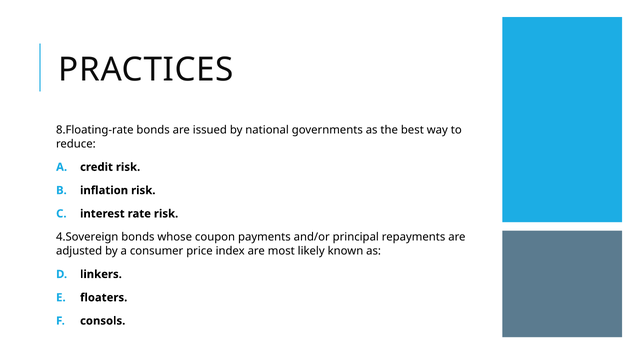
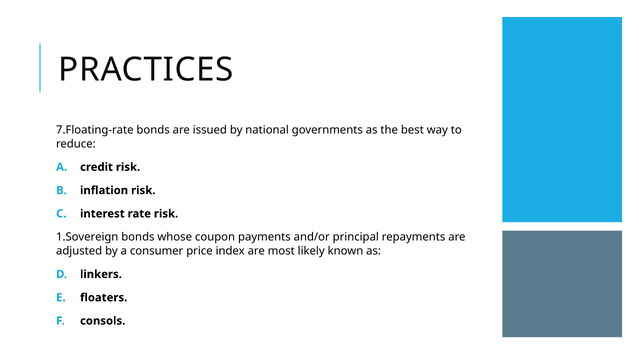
8.Floating-rate: 8.Floating-rate -> 7.Floating-rate
4.Sovereign: 4.Sovereign -> 1.Sovereign
